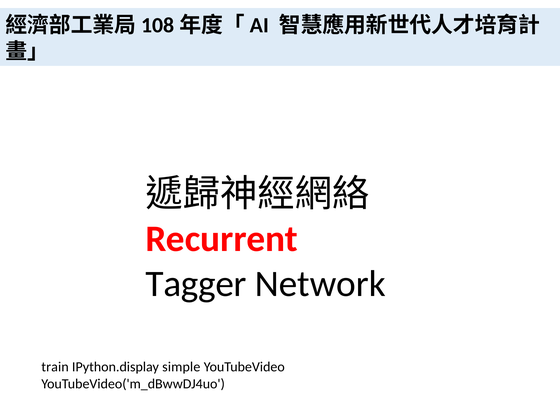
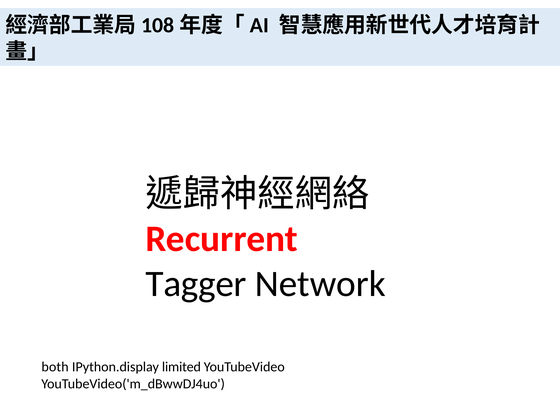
train: train -> both
simple: simple -> limited
